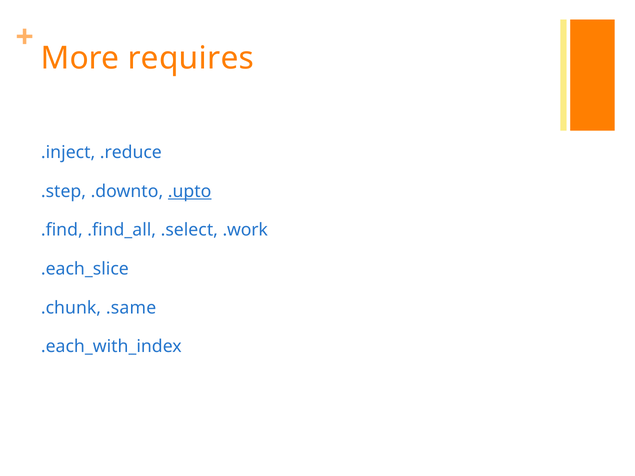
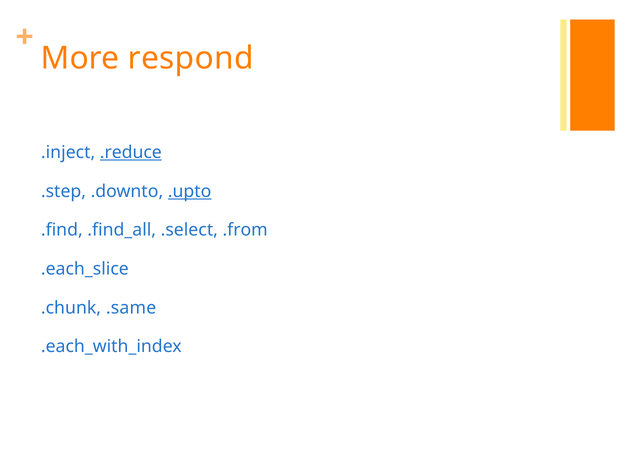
requires: requires -> respond
.reduce underline: none -> present
.work: .work -> .from
